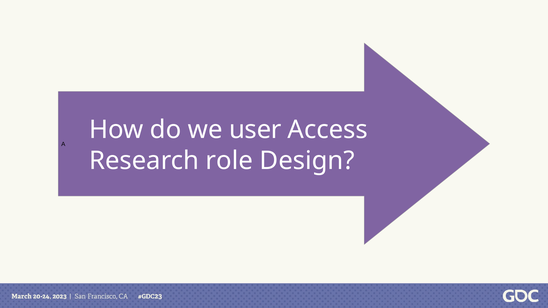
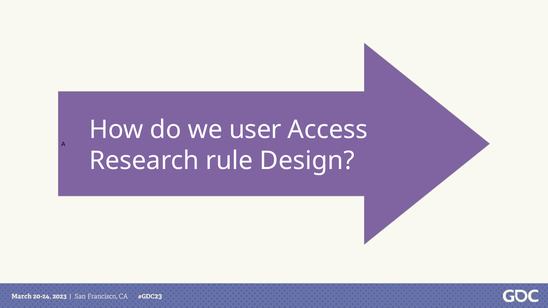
role: role -> rule
